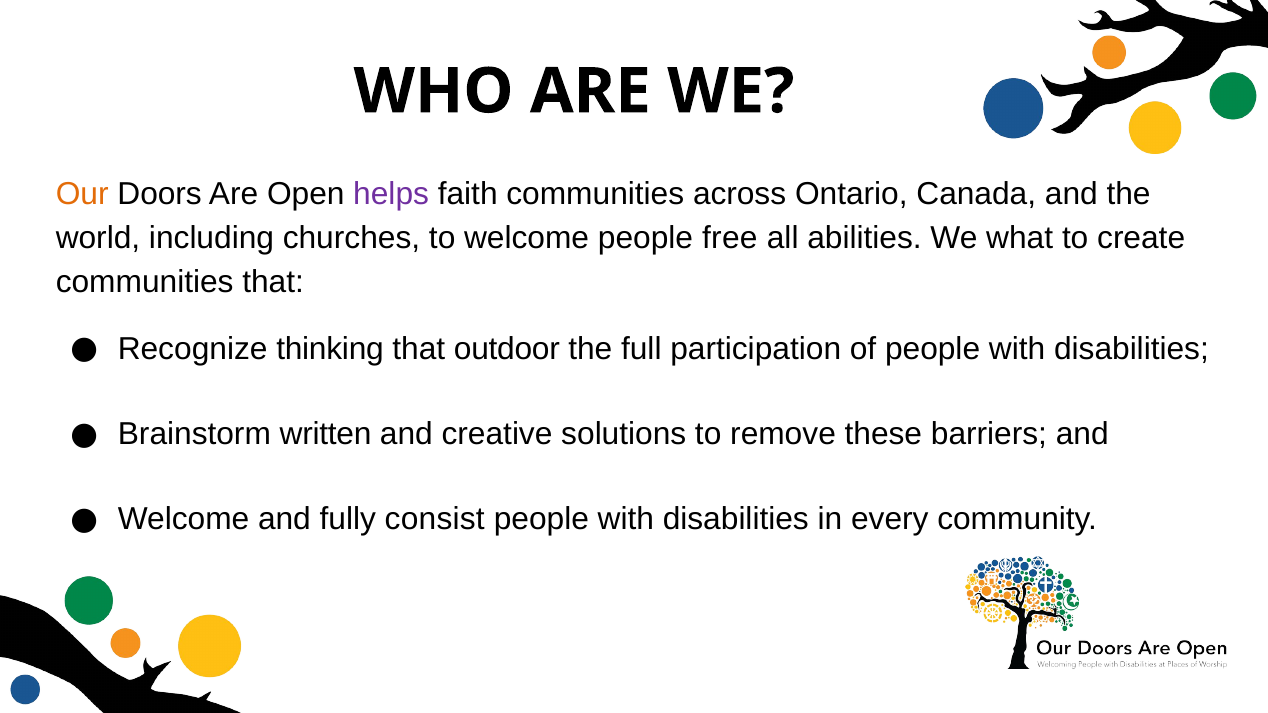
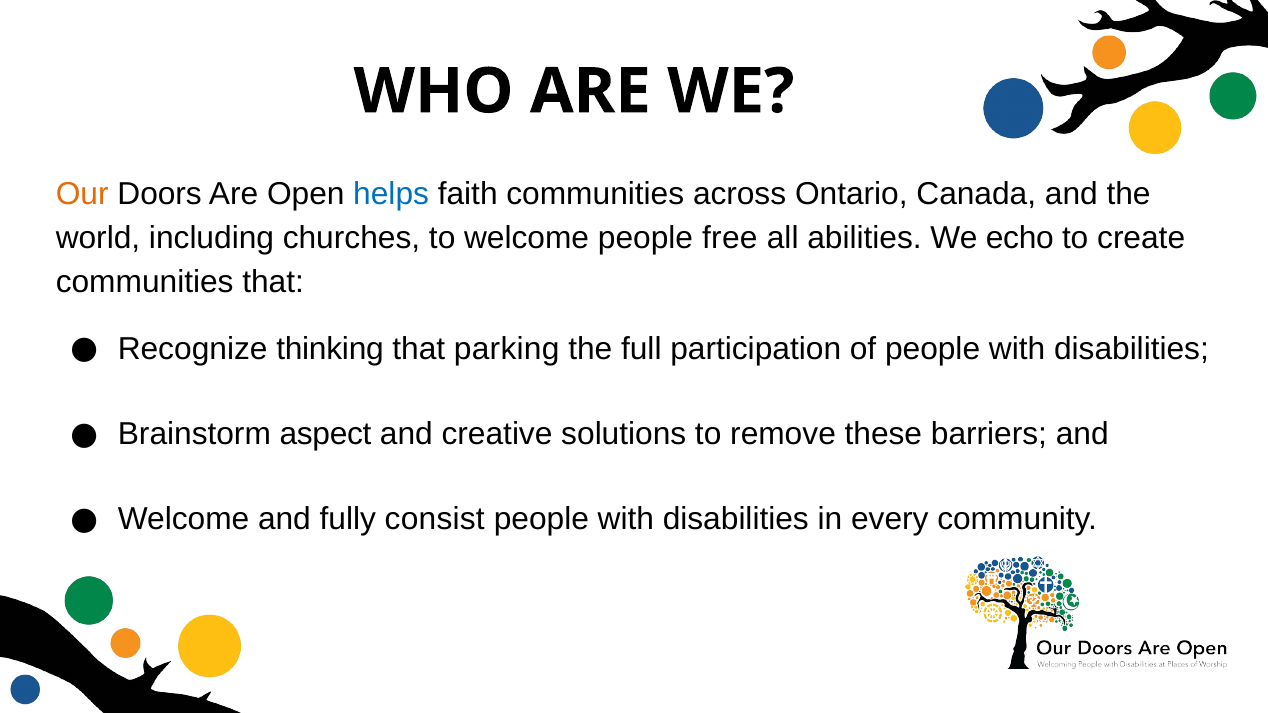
helps colour: purple -> blue
what: what -> echo
outdoor: outdoor -> parking
written: written -> aspect
